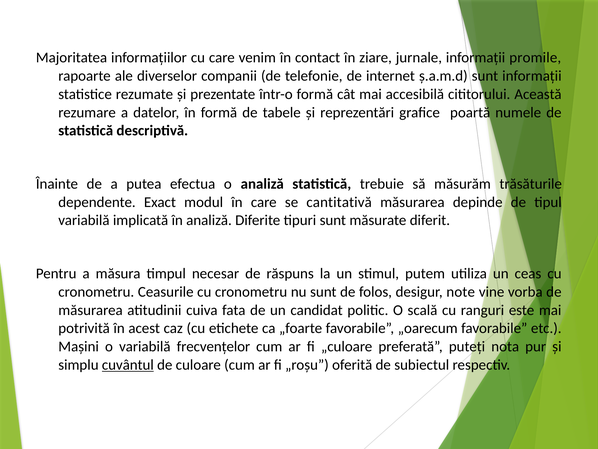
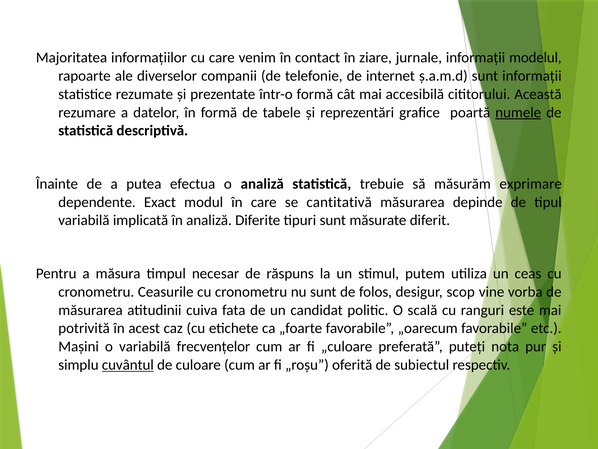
promile: promile -> modelul
numele underline: none -> present
trăsăturile: trăsăturile -> exprimare
note: note -> scop
